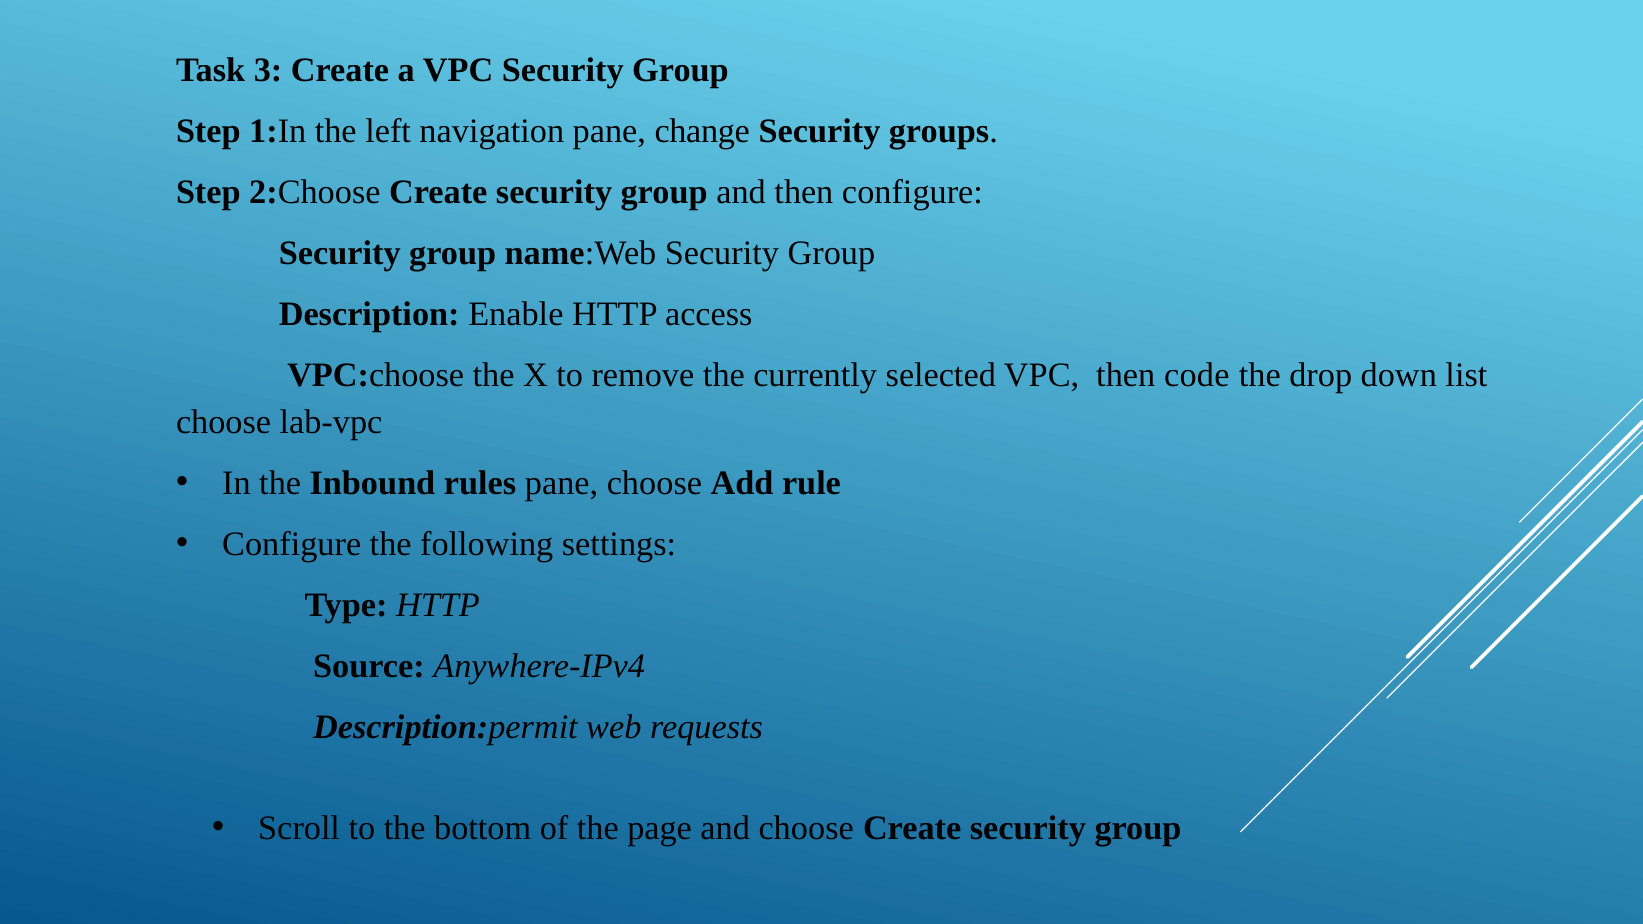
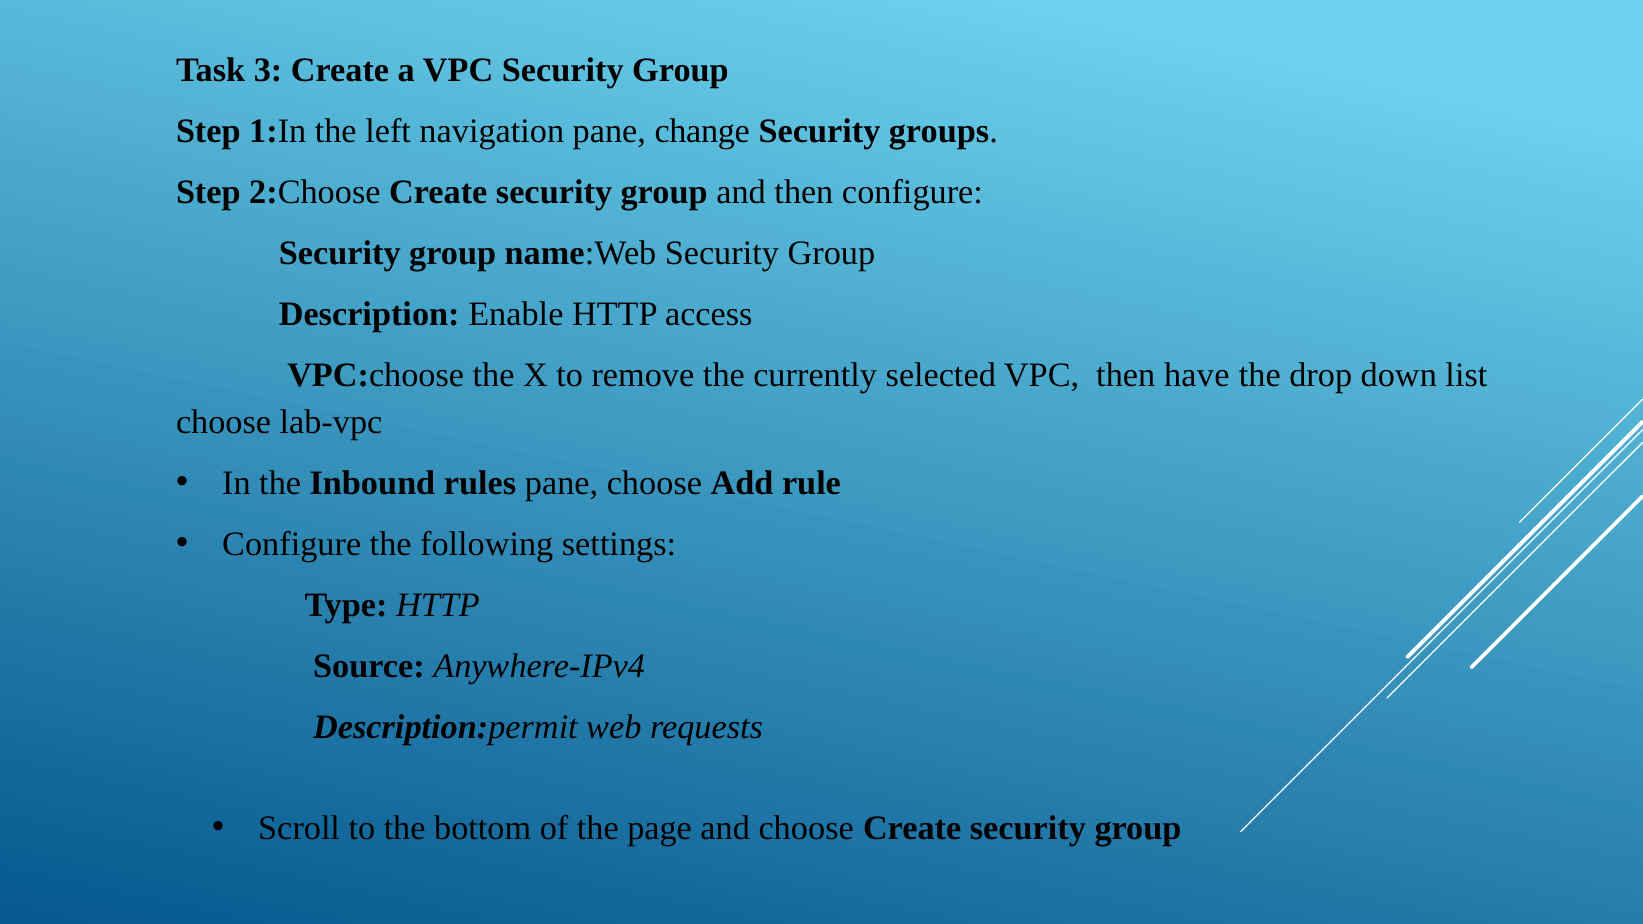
code: code -> have
